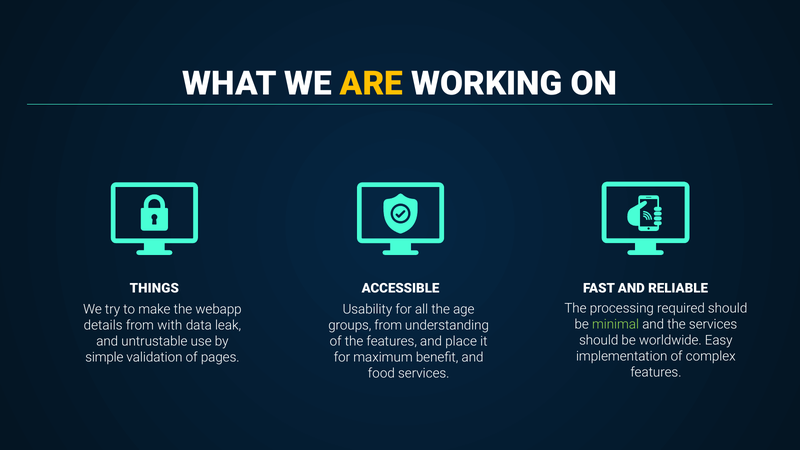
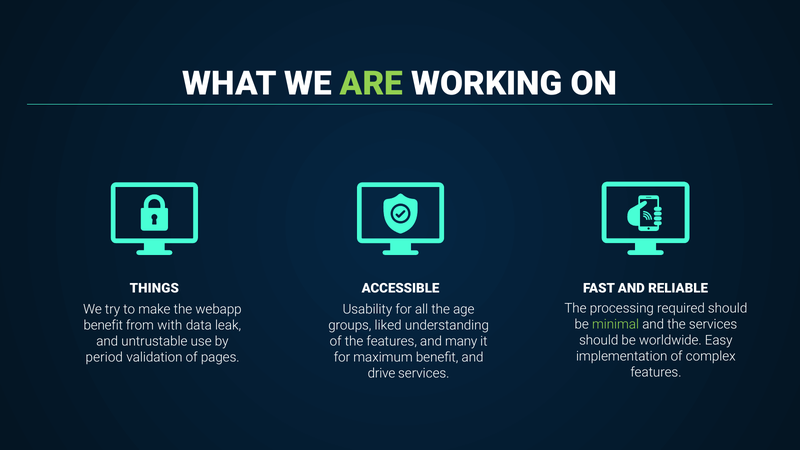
ARE colour: yellow -> light green
details at (103, 325): details -> benefit
groups from: from -> liked
place: place -> many
simple: simple -> period
food: food -> drive
